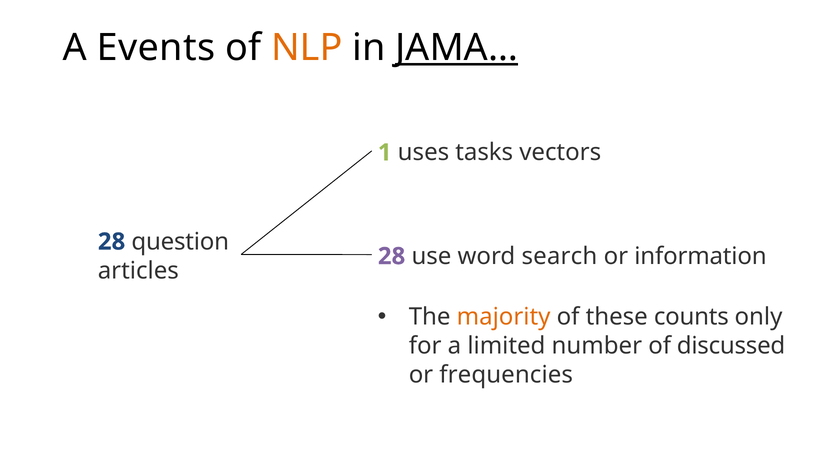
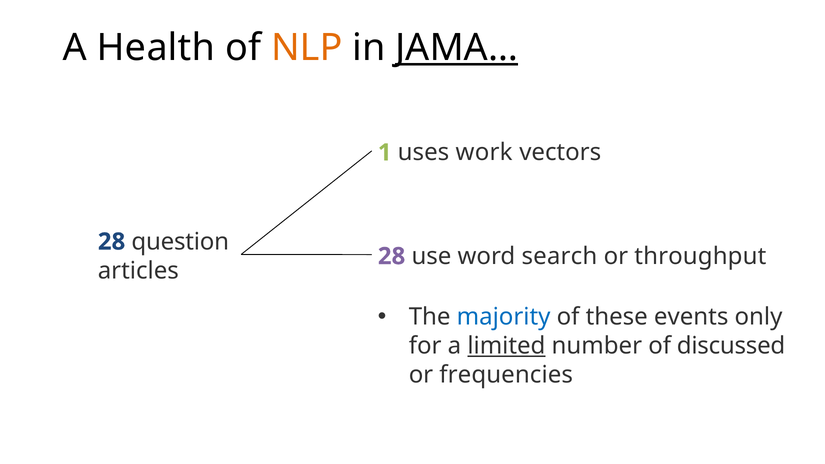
Events: Events -> Health
tasks: tasks -> work
information: information -> throughput
majority colour: orange -> blue
counts: counts -> events
limited underline: none -> present
